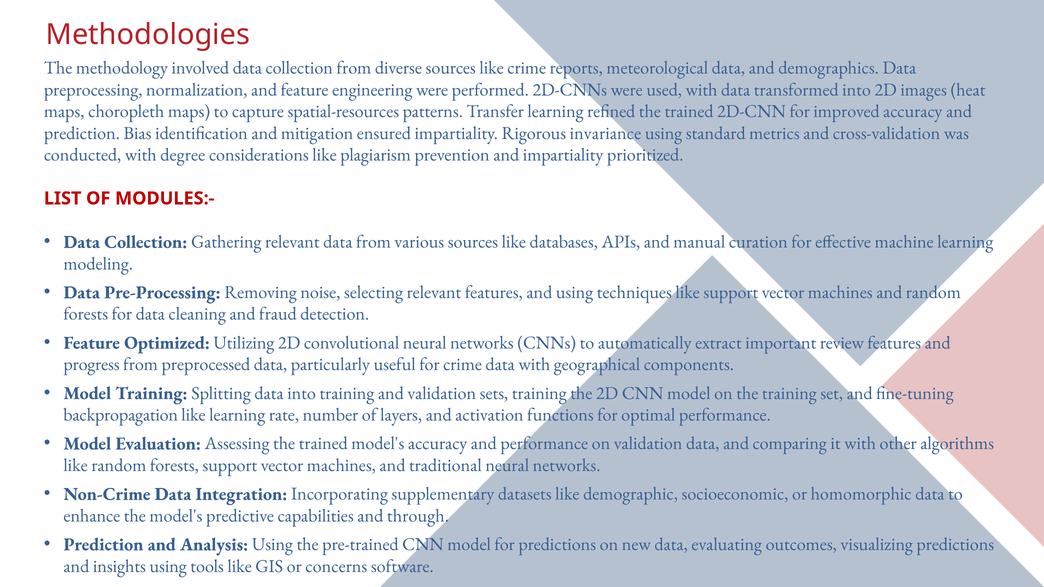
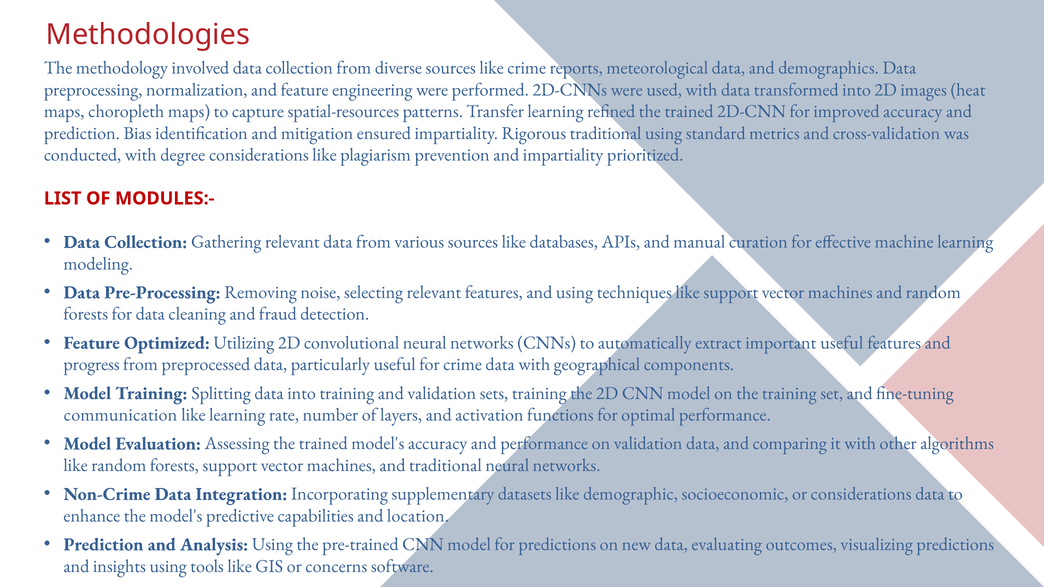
Rigorous invariance: invariance -> traditional
important review: review -> useful
backpropagation: backpropagation -> communication
or homomorphic: homomorphic -> considerations
through: through -> location
